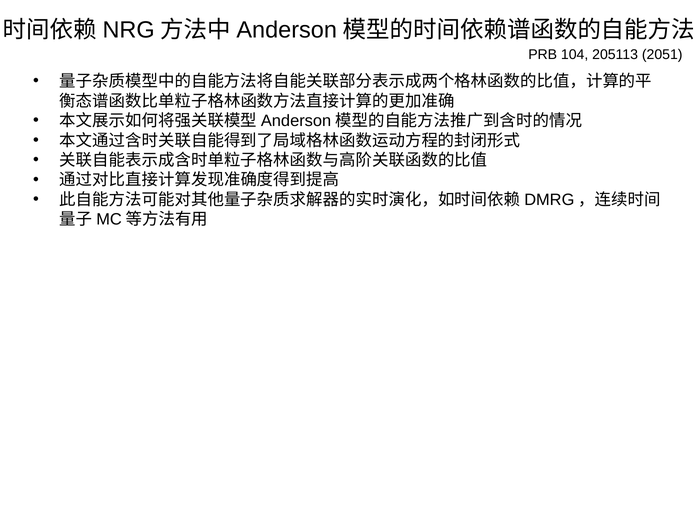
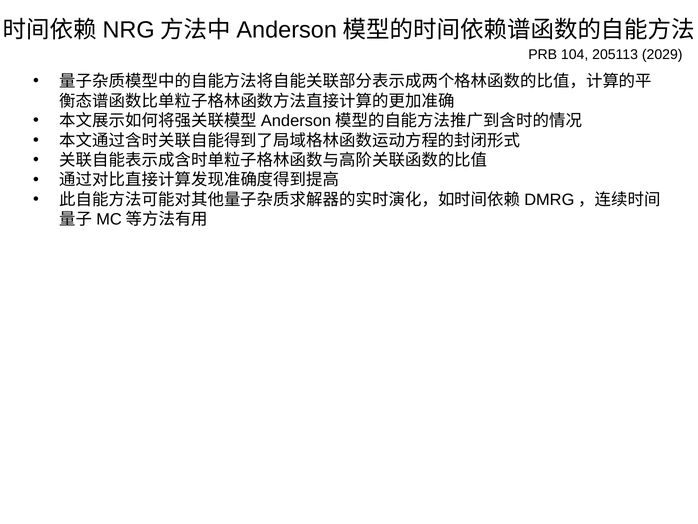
2051: 2051 -> 2029
